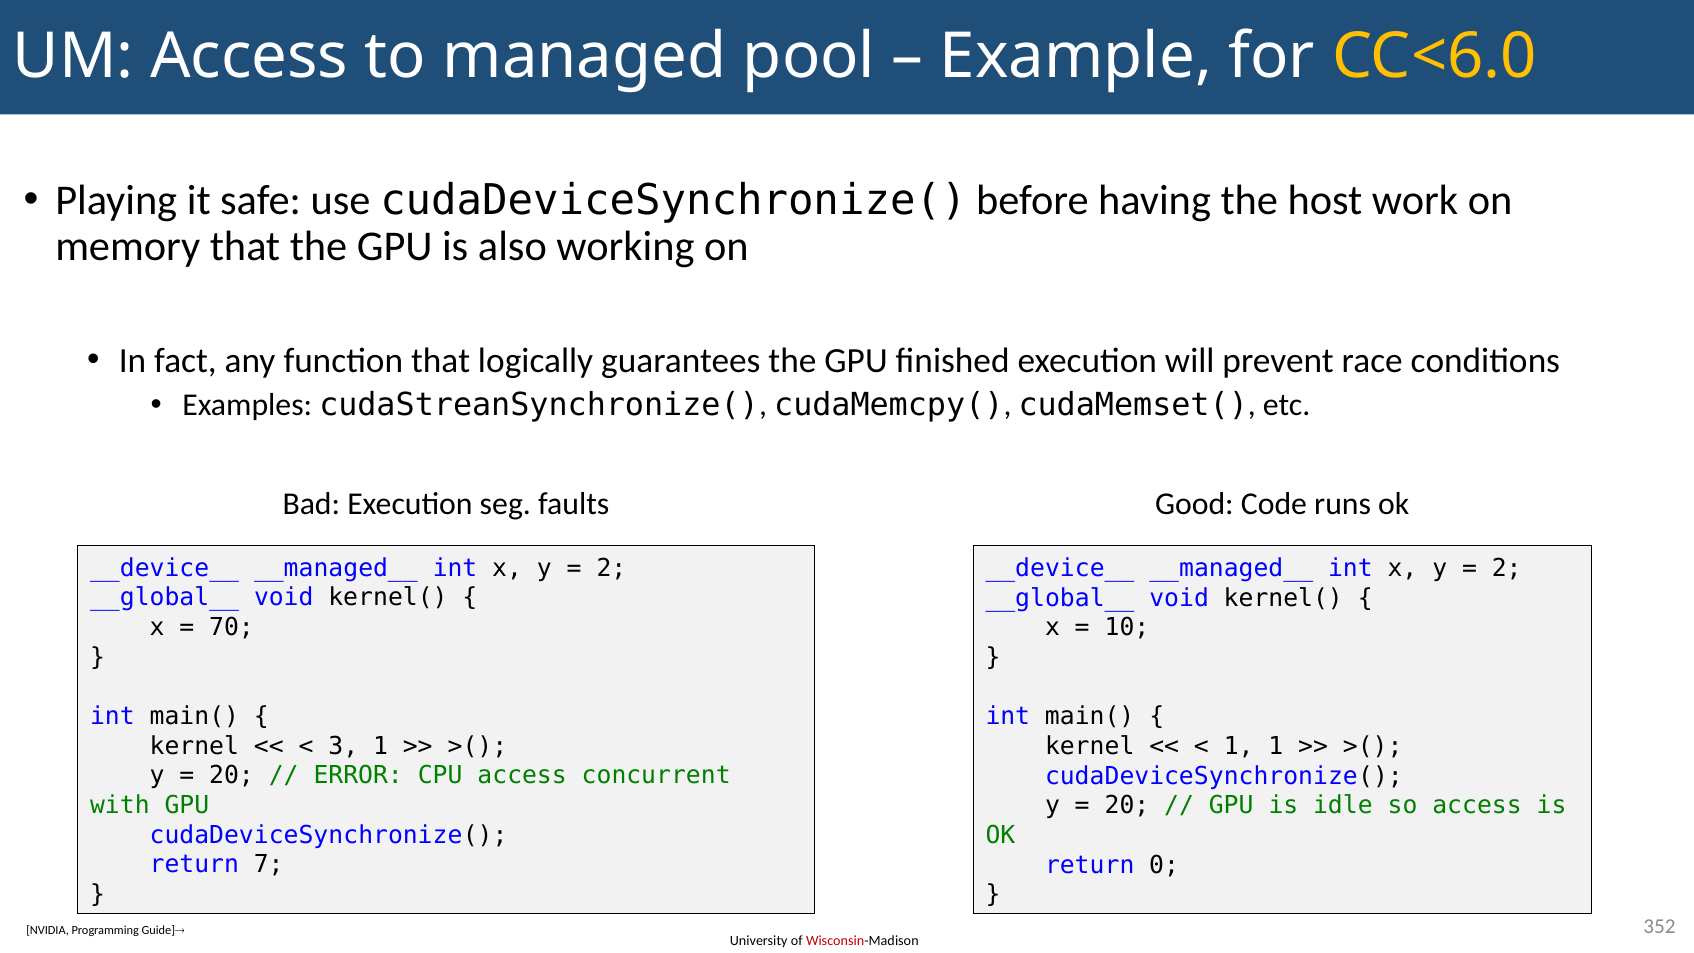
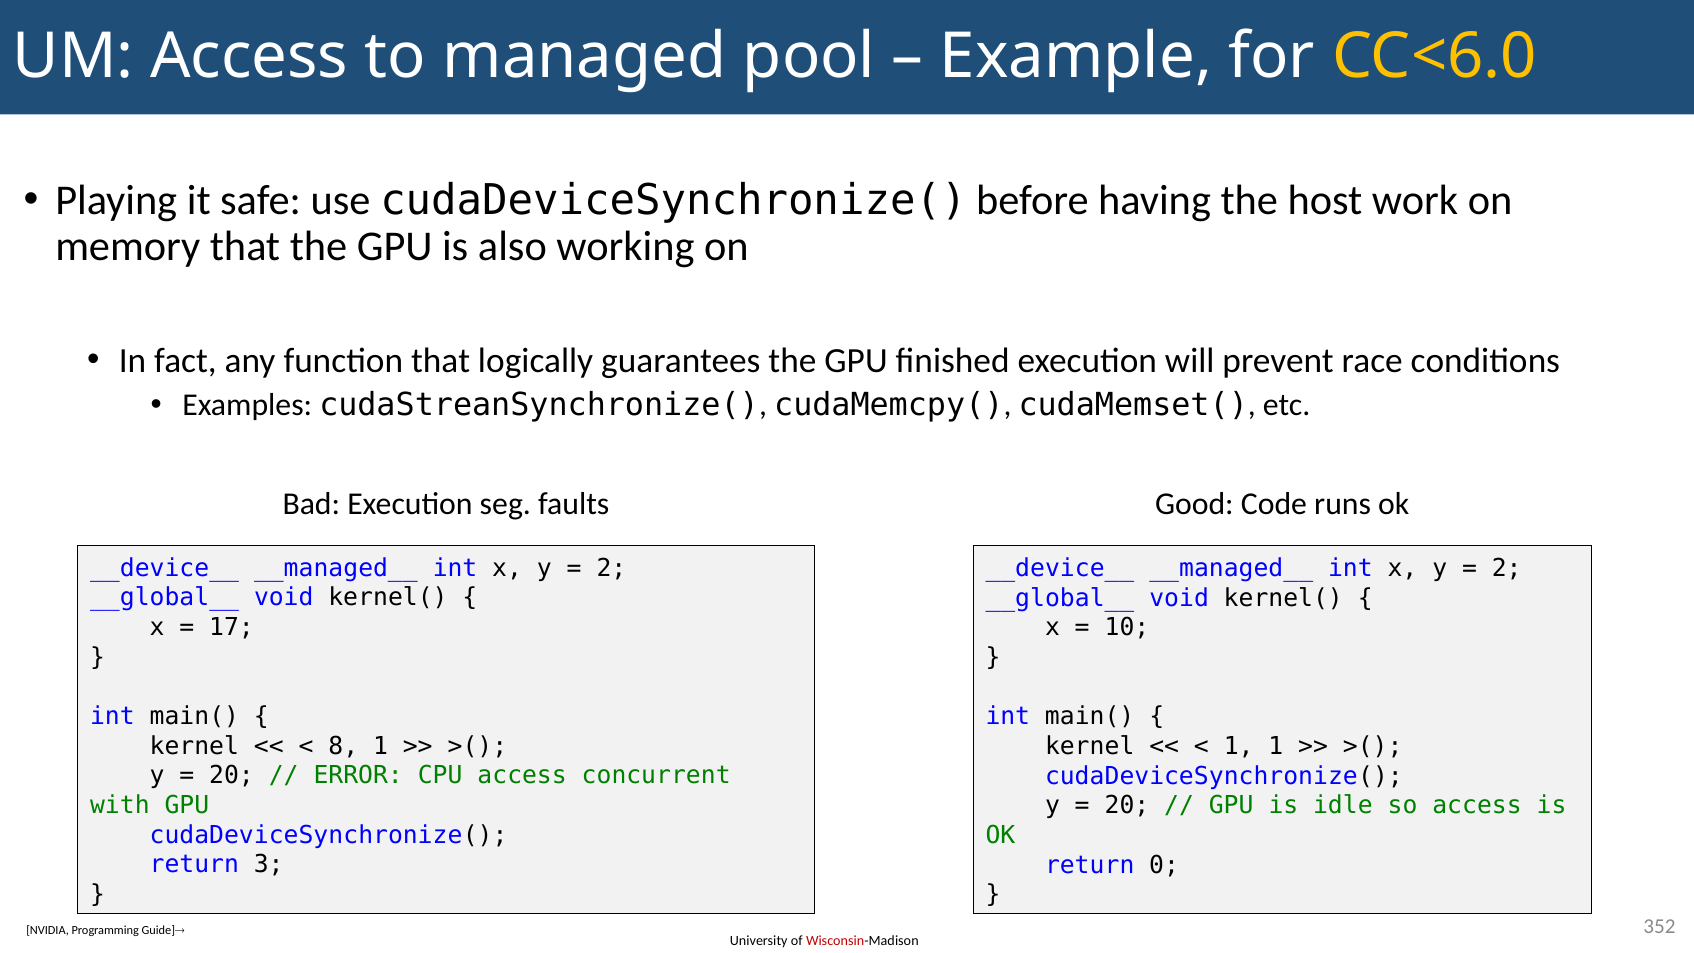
70: 70 -> 17
3: 3 -> 8
7: 7 -> 3
